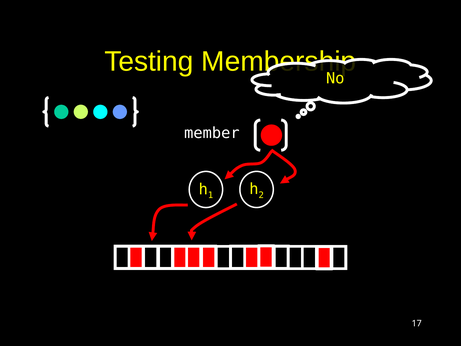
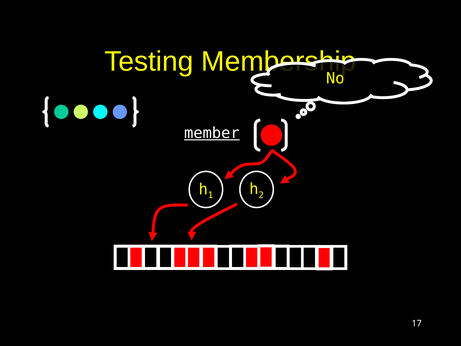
member underline: none -> present
